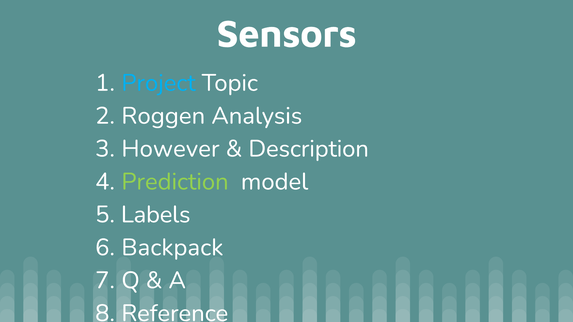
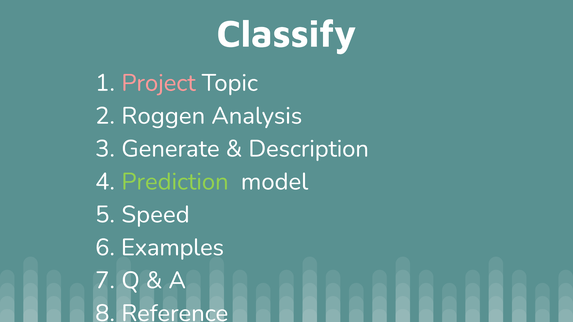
Sensors: Sensors -> Classify
Project colour: light blue -> pink
However: However -> Generate
Labels: Labels -> Speed
Backpack: Backpack -> Examples
